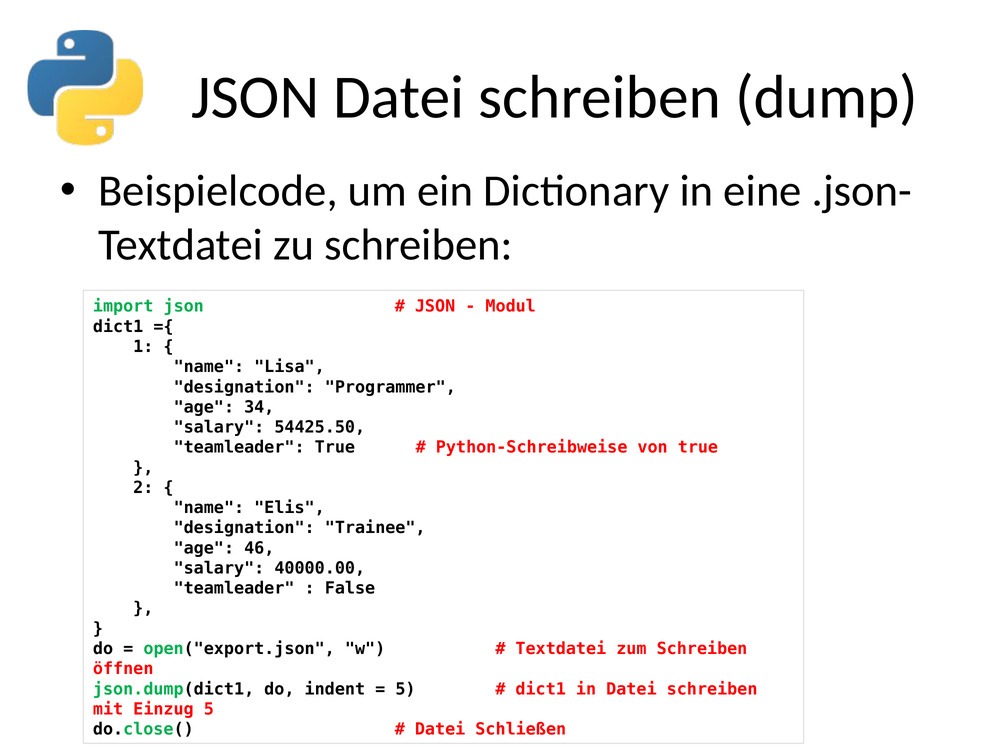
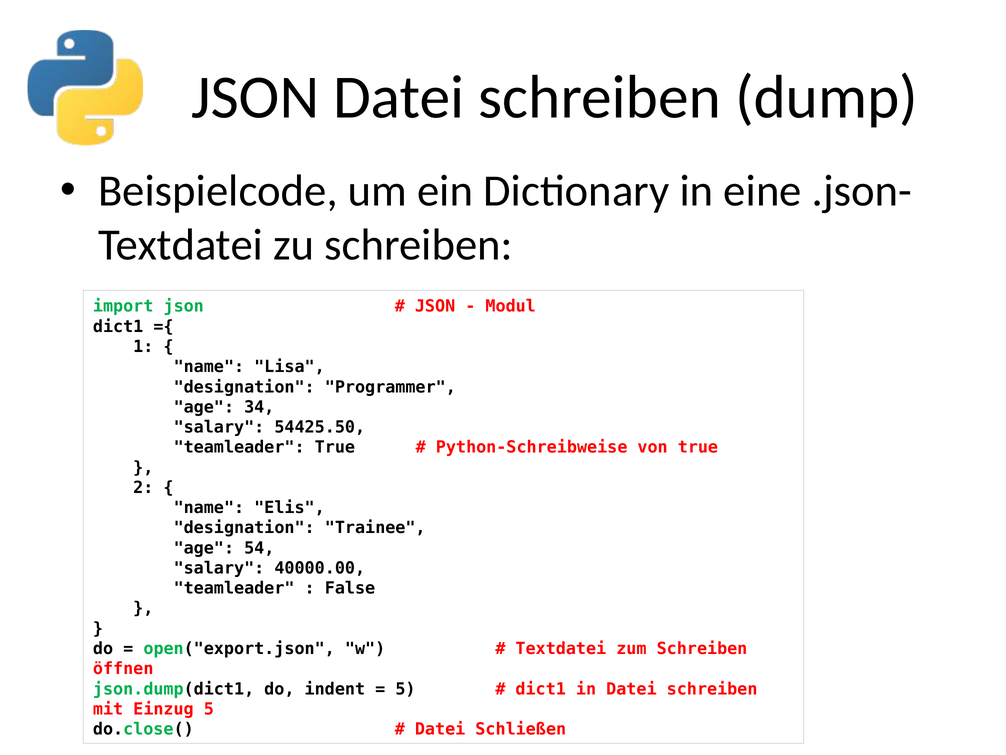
46: 46 -> 54
